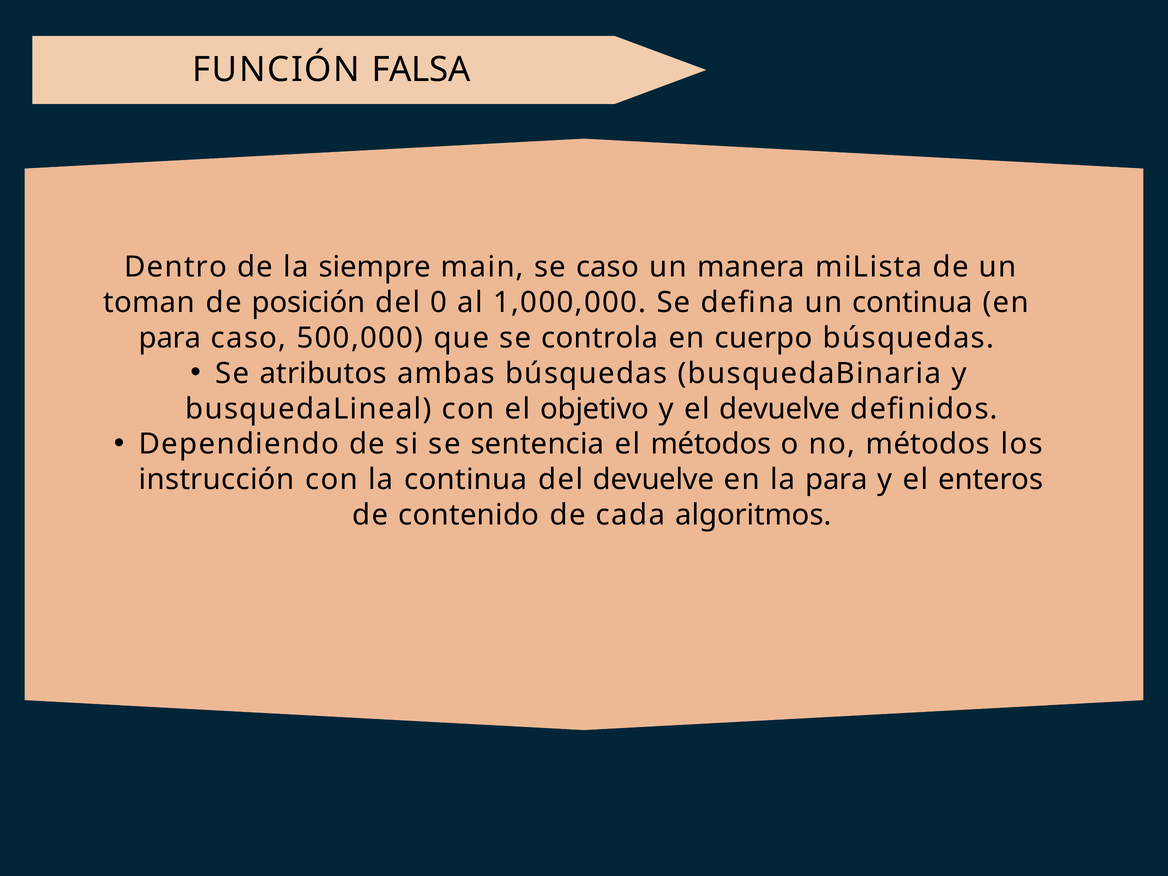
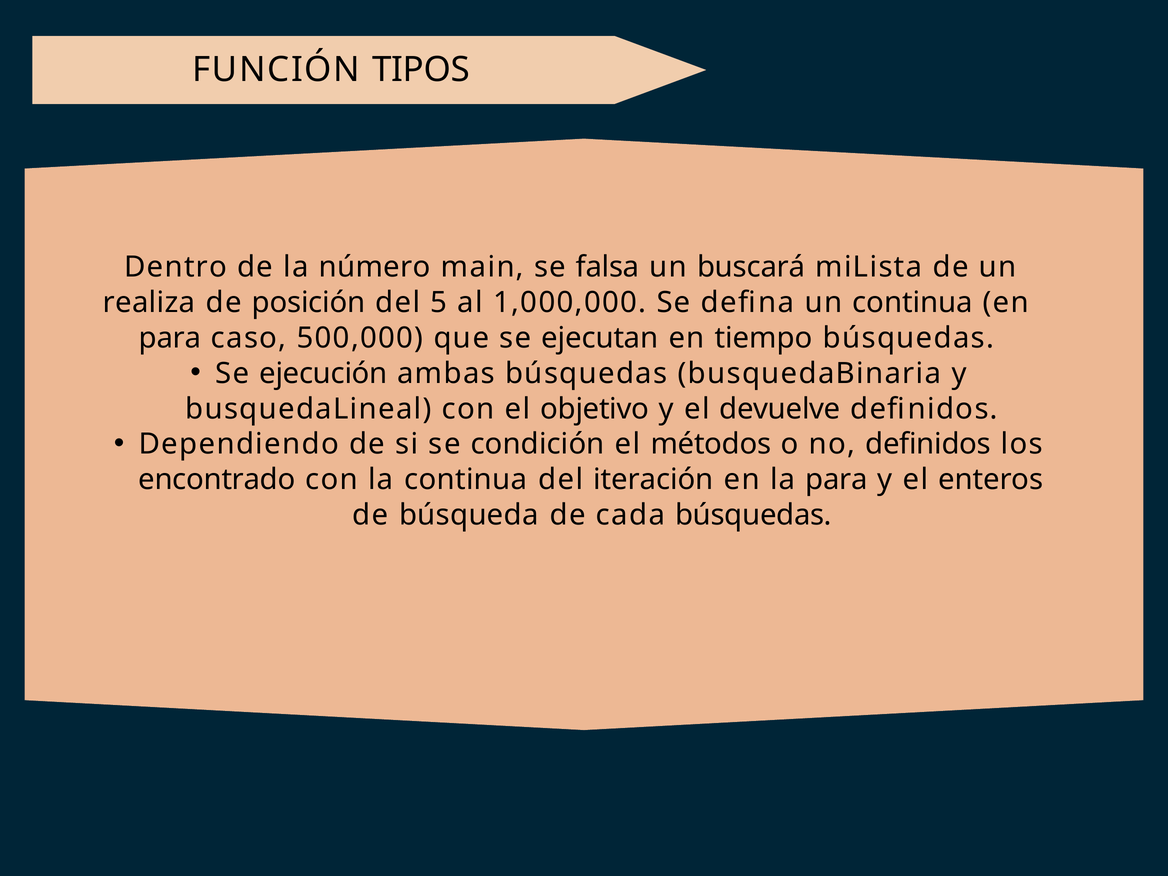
FALSA: FALSA -> TIPOS
siempre: siempre -> número
se caso: caso -> falsa
manera: manera -> buscará
toman: toman -> realiza
0: 0 -> 5
controla: controla -> ejecutan
cuerpo: cuerpo -> tiempo
atributos: atributos -> ejecución
sentencia: sentencia -> condición
no métodos: métodos -> definidos
instrucción: instrucción -> encontrado
del devuelve: devuelve -> iteración
contenido: contenido -> búsqueda
cada algoritmos: algoritmos -> búsquedas
